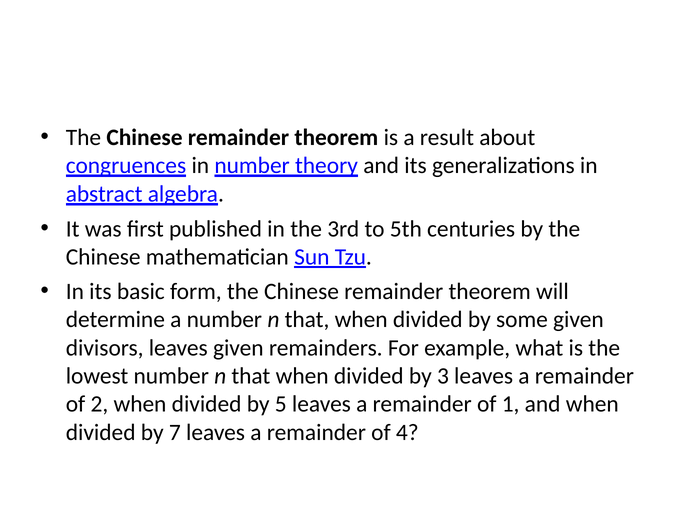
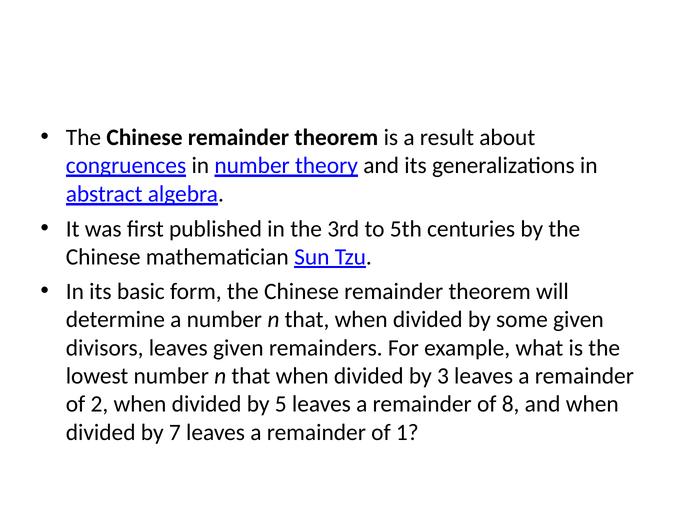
1: 1 -> 8
4: 4 -> 1
